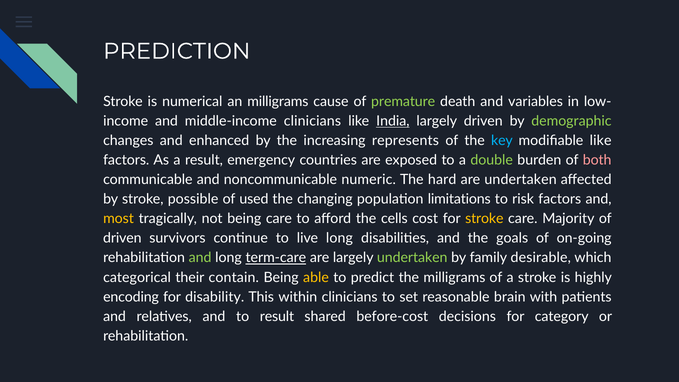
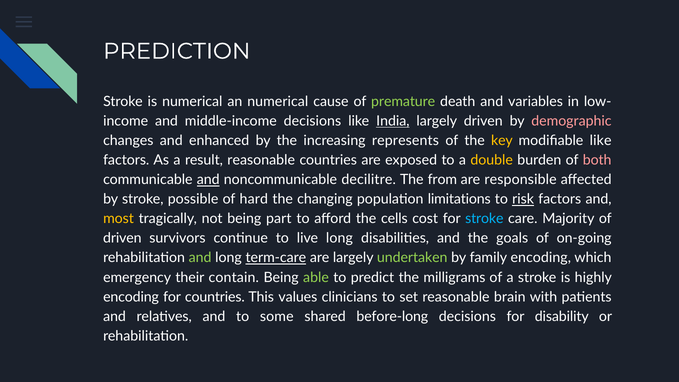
an milligrams: milligrams -> numerical
middle-income clinicians: clinicians -> decisions
demographic colour: light green -> pink
key colour: light blue -> yellow
result emergency: emergency -> reasonable
double colour: light green -> yellow
and at (208, 180) underline: none -> present
numeric: numeric -> decilitre
hard: hard -> from
are undertaken: undertaken -> responsible
used: used -> hard
risk underline: none -> present
being care: care -> part
stroke at (484, 219) colour: yellow -> light blue
family desirable: desirable -> encoding
categorical: categorical -> emergency
able colour: yellow -> light green
for disability: disability -> countries
within: within -> values
to result: result -> some
before-cost: before-cost -> before-long
category: category -> disability
